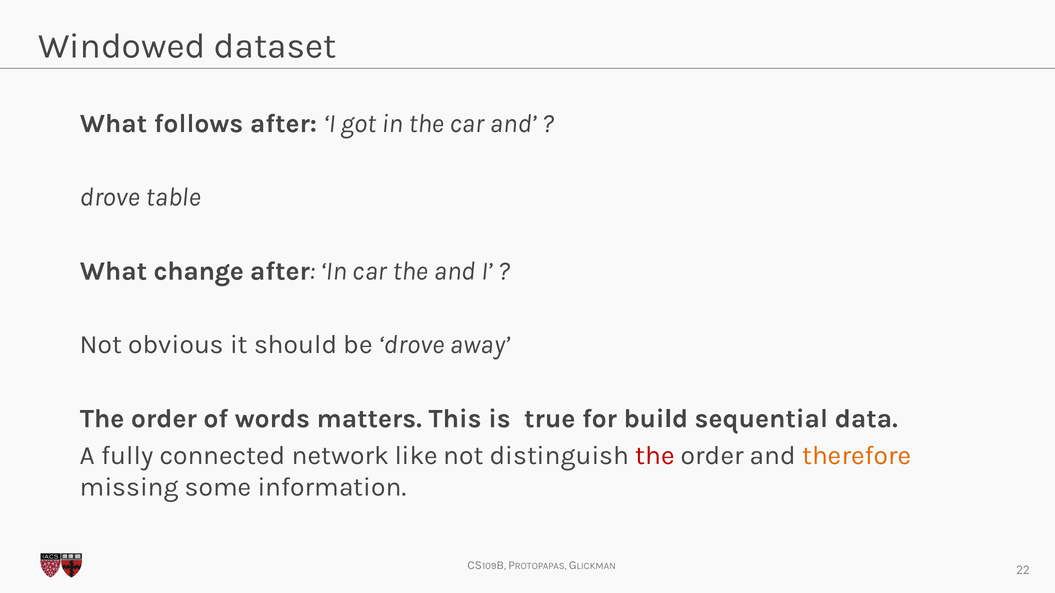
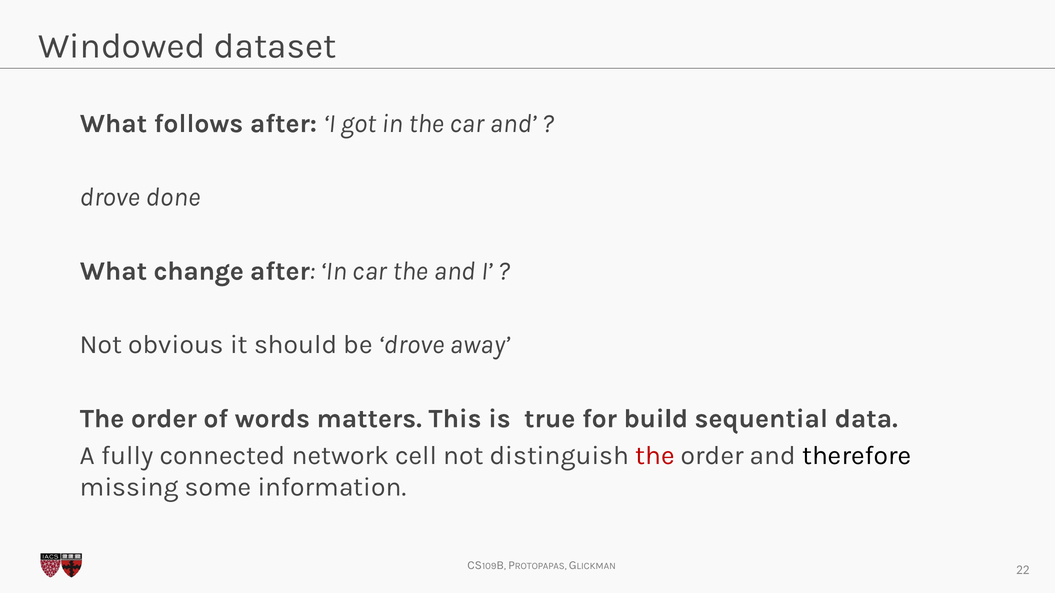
table: table -> done
like: like -> cell
therefore colour: orange -> black
